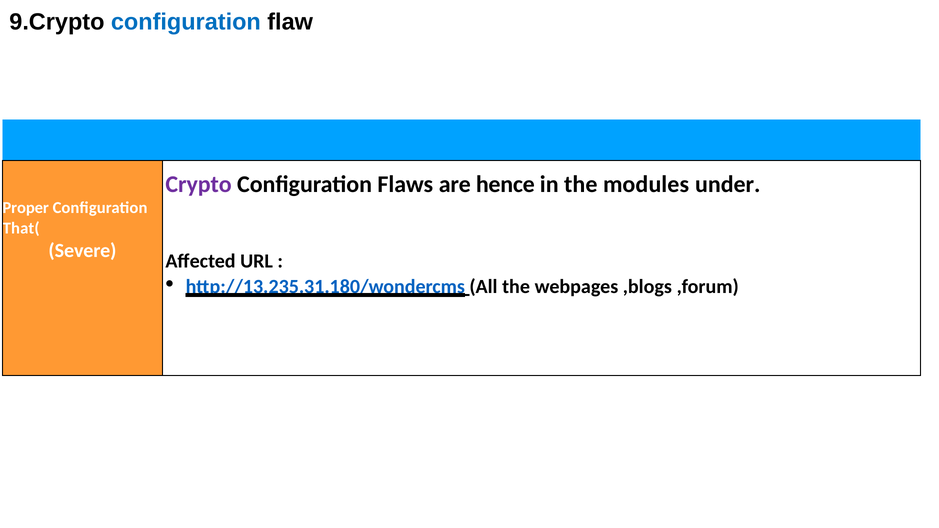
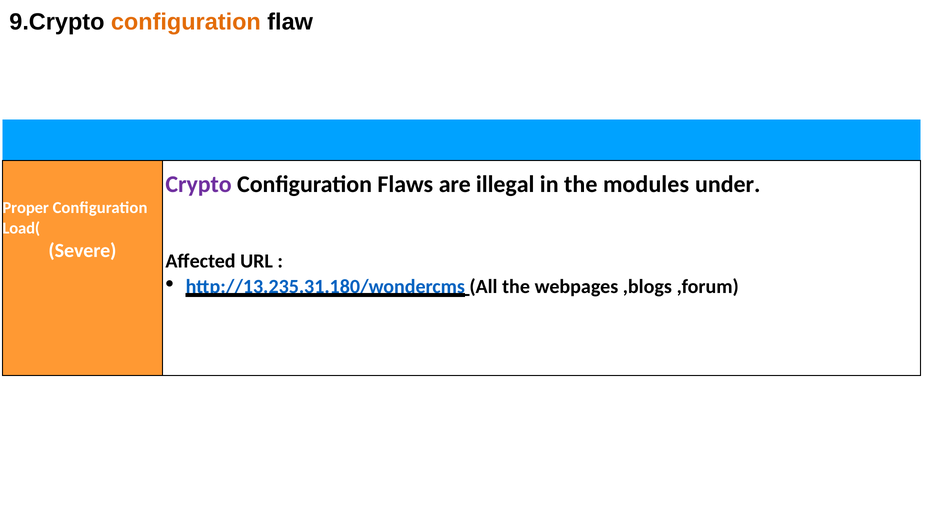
configuration at (186, 22) colour: blue -> orange
hence: hence -> illegal
That(: That( -> Load(
